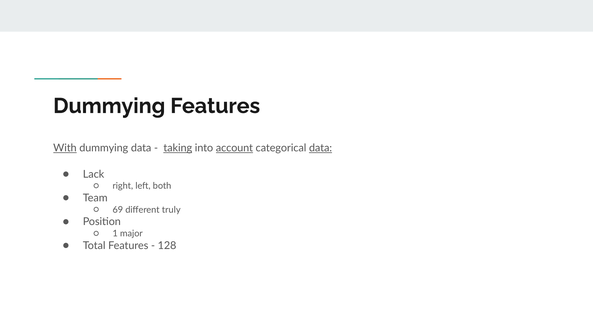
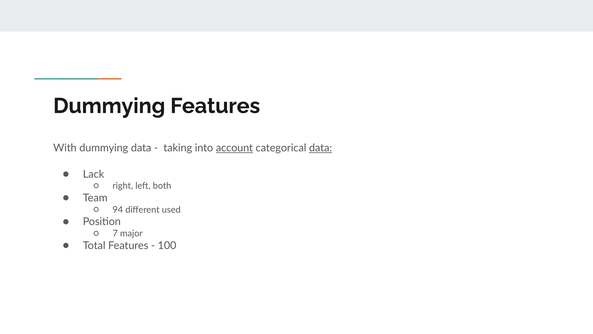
With underline: present -> none
taking underline: present -> none
69: 69 -> 94
truly: truly -> used
1: 1 -> 7
128: 128 -> 100
